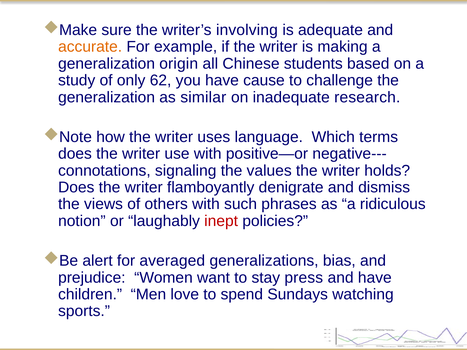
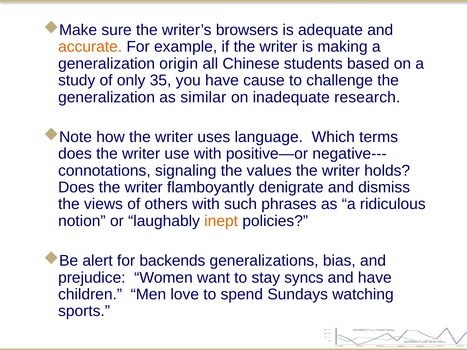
involving: involving -> browsers
62: 62 -> 35
inept colour: red -> orange
averaged: averaged -> backends
press: press -> syncs
